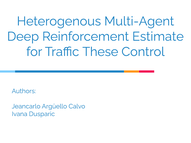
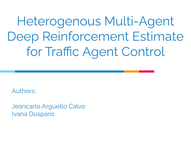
These: These -> Agent
